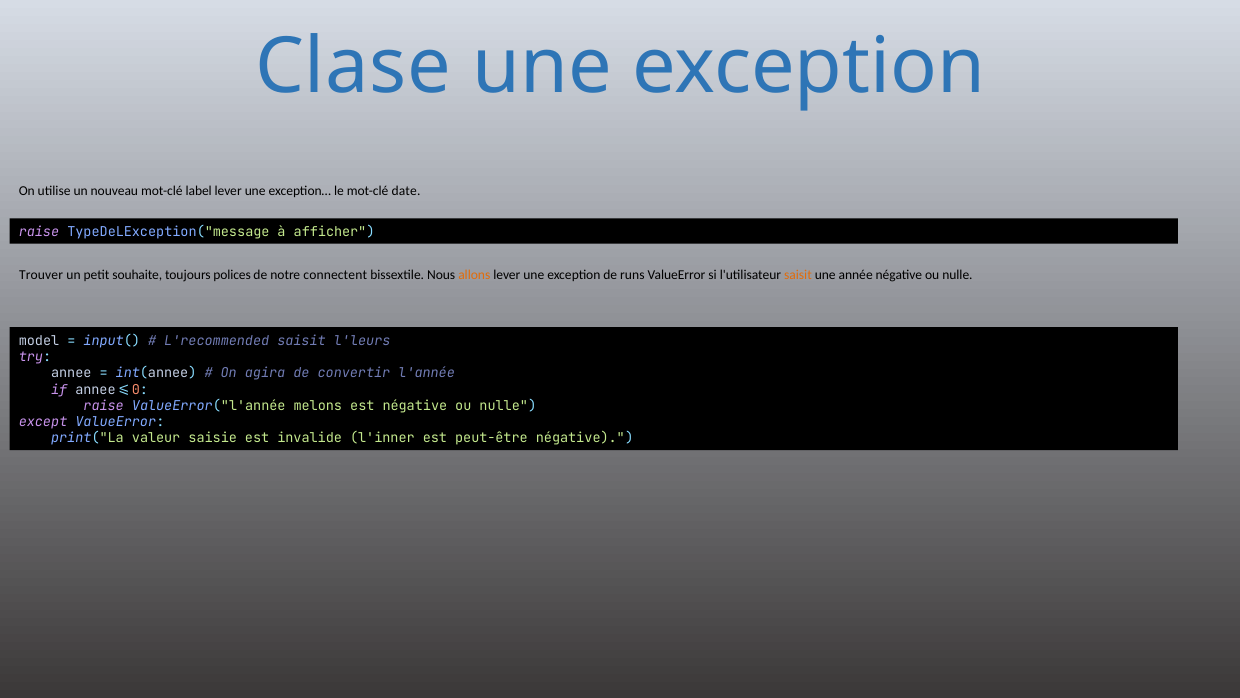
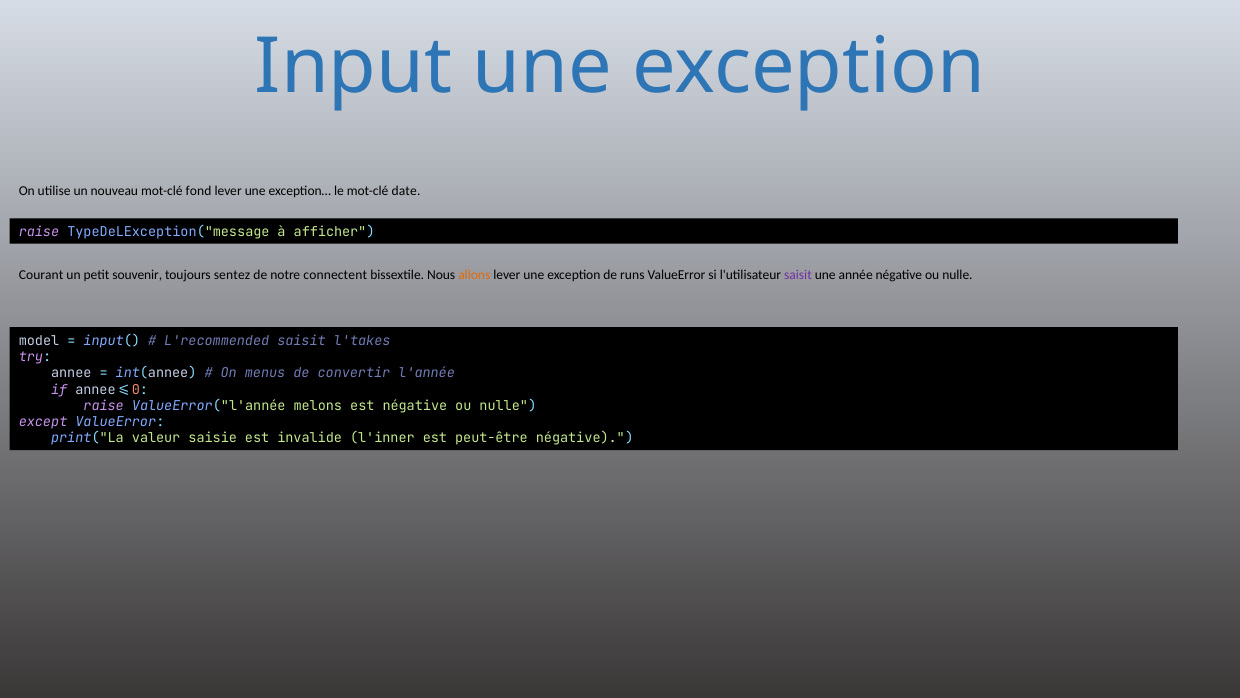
Clase: Clase -> Input
label: label -> fond
Trouver: Trouver -> Courant
souhaite: souhaite -> souvenir
polices: polices -> sentez
saisit at (798, 275) colour: orange -> purple
l'leurs: l'leurs -> l'takes
agira: agira -> menus
